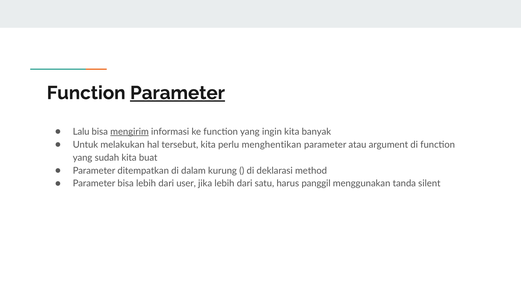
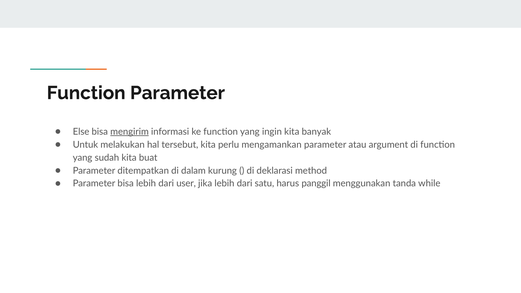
Parameter at (177, 93) underline: present -> none
Lalu: Lalu -> Else
menghentikan: menghentikan -> mengamankan
silent: silent -> while
